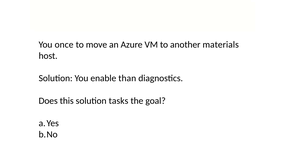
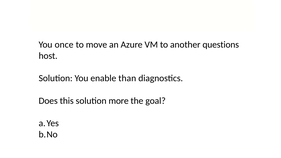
materials: materials -> questions
tasks: tasks -> more
